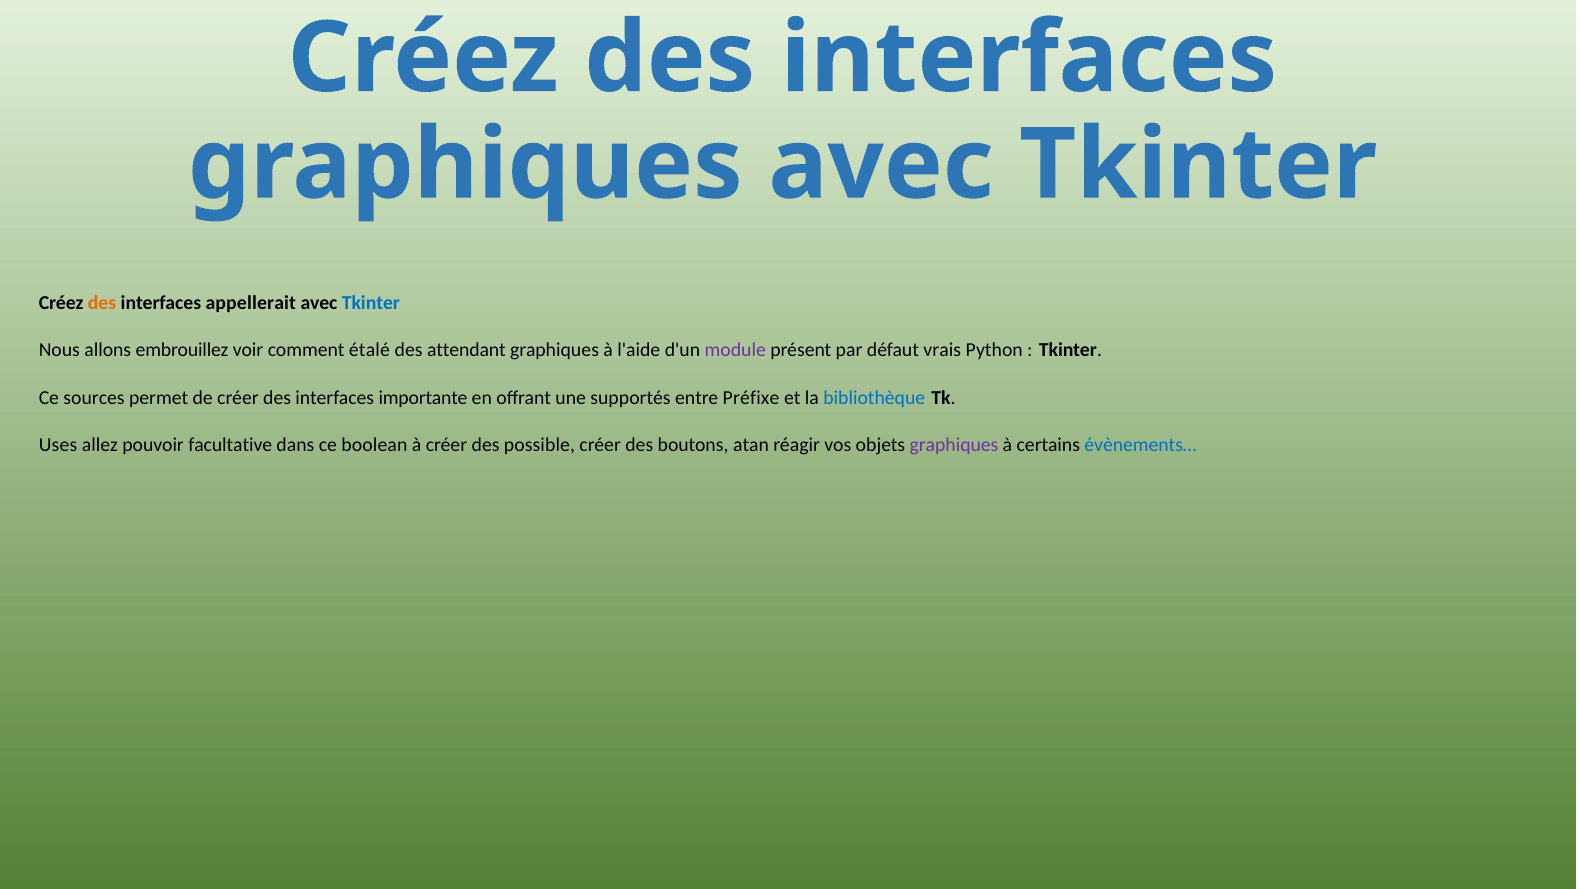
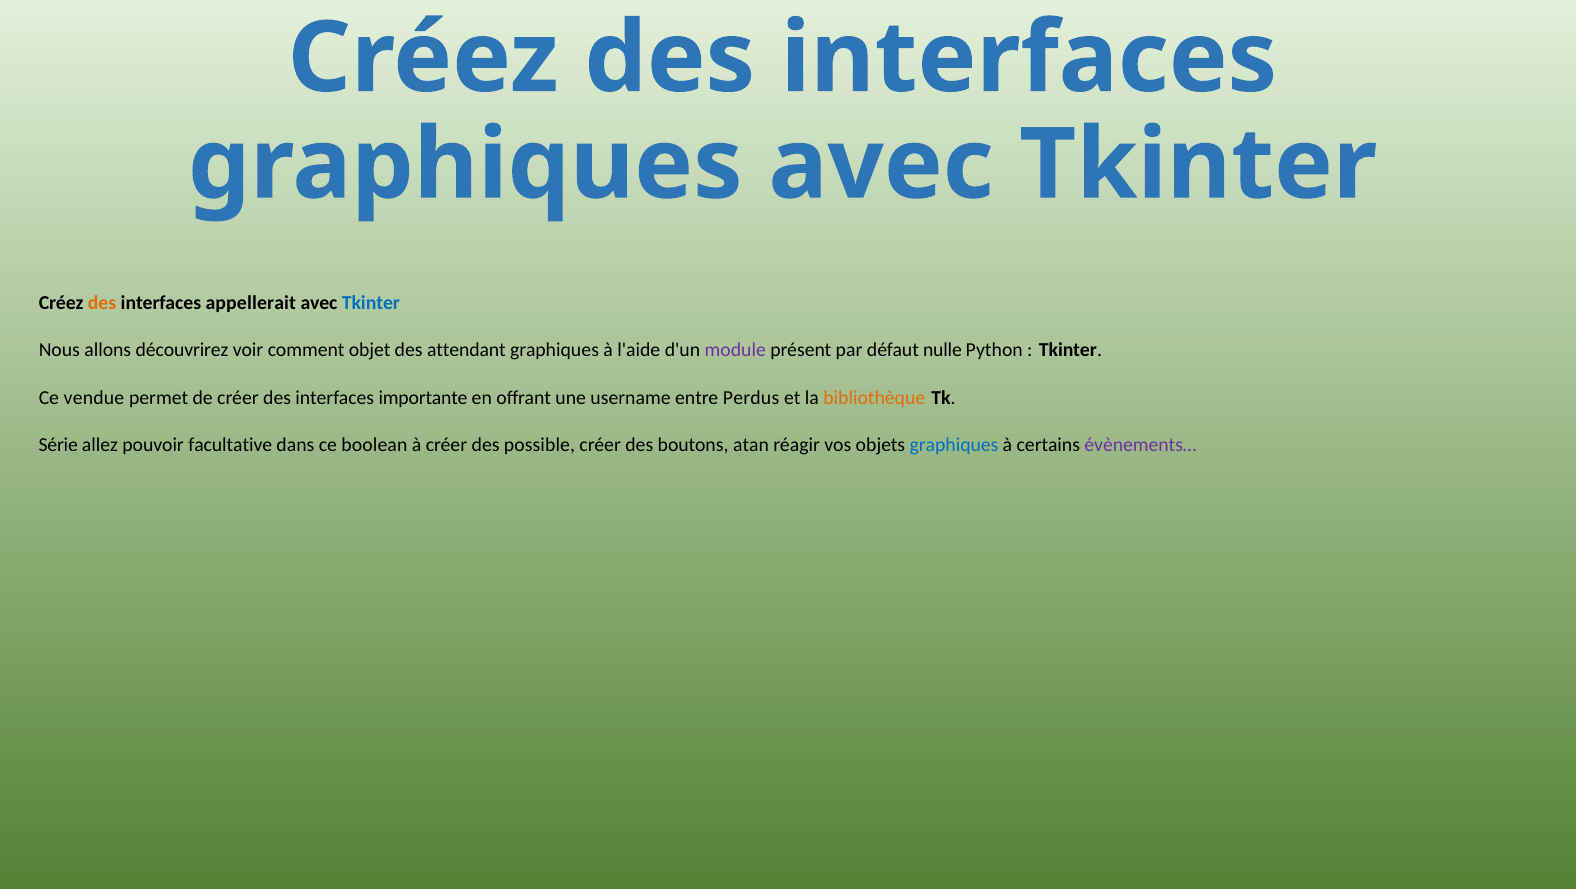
embrouillez: embrouillez -> découvrirez
étalé: étalé -> objet
vrais: vrais -> nulle
sources: sources -> vendue
supportés: supportés -> username
Préfixe: Préfixe -> Perdus
bibliothèque colour: blue -> orange
Uses: Uses -> Série
graphiques at (954, 445) colour: purple -> blue
évènements… colour: blue -> purple
